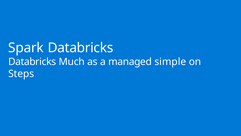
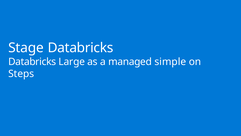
Spark: Spark -> Stage
Much: Much -> Large
